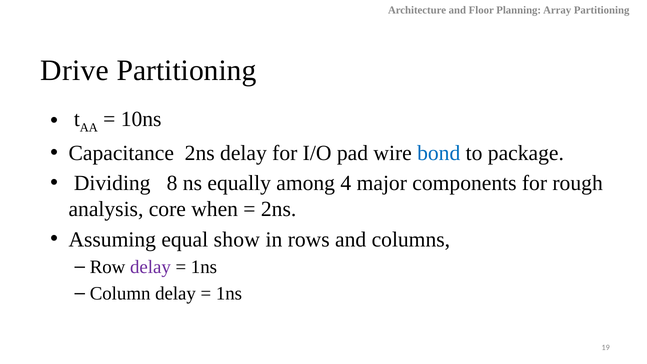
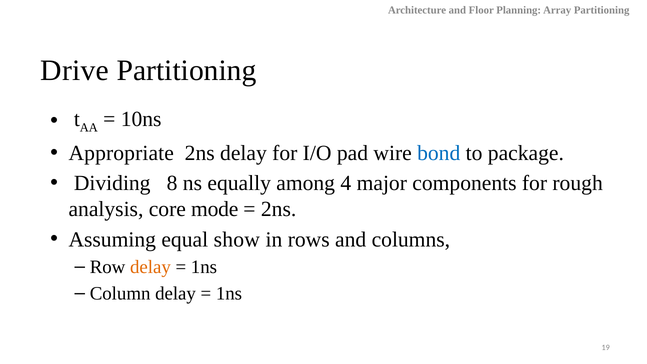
Capacitance: Capacitance -> Appropriate
when: when -> mode
delay at (150, 267) colour: purple -> orange
